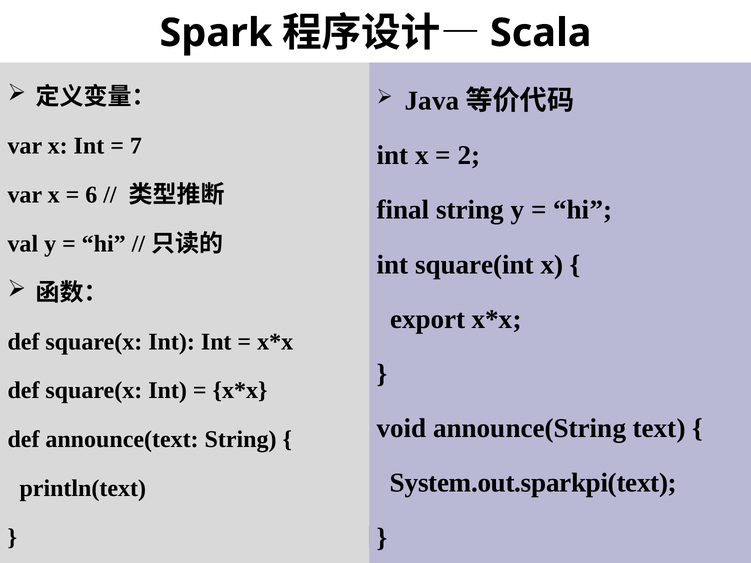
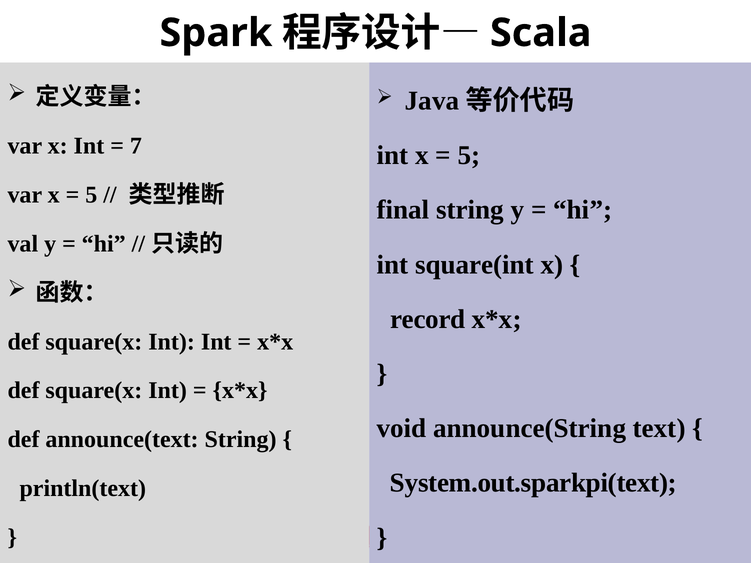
2 at (469, 155): 2 -> 5
6 at (91, 195): 6 -> 5
export: export -> record
